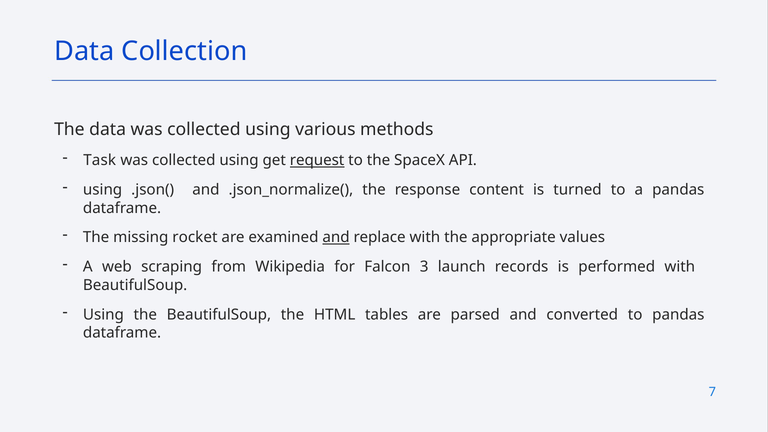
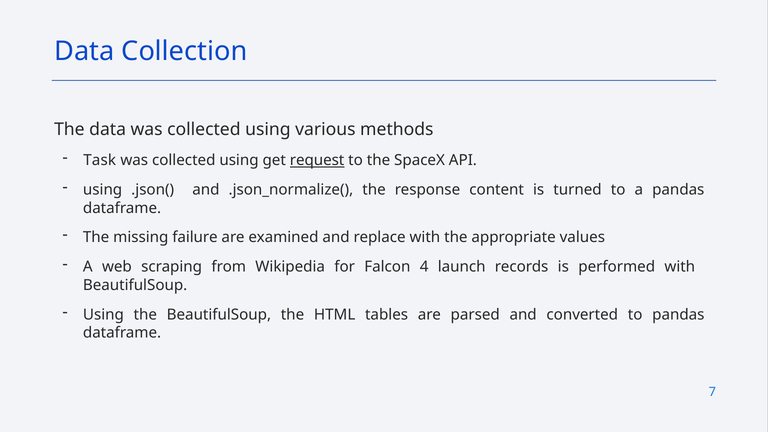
rocket: rocket -> failure
and at (336, 237) underline: present -> none
3: 3 -> 4
